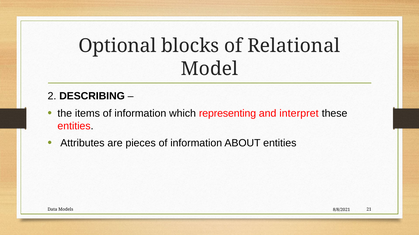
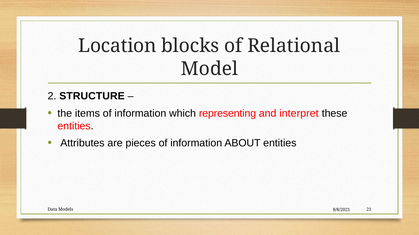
Optional: Optional -> Location
DESCRIBING: DESCRIBING -> STRUCTURE
